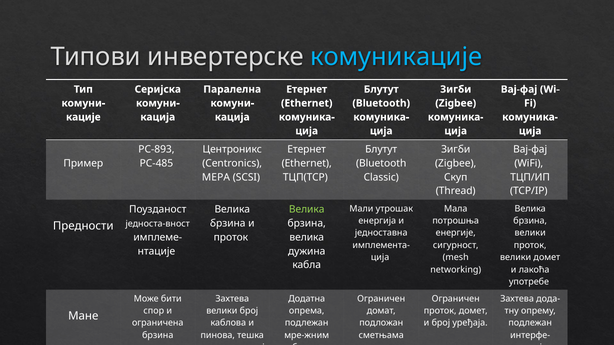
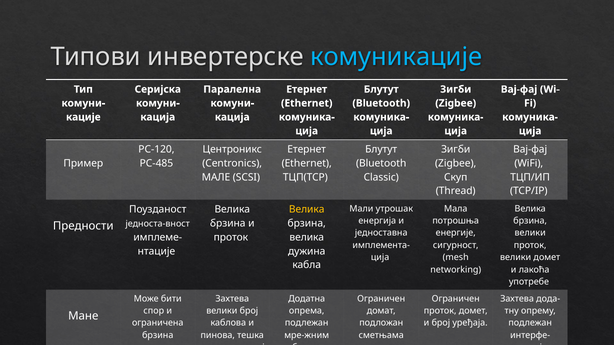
РС-893: РС-893 -> РС-120
МЕРА: МЕРА -> МАЛЕ
Велика at (307, 210) colour: light green -> yellow
